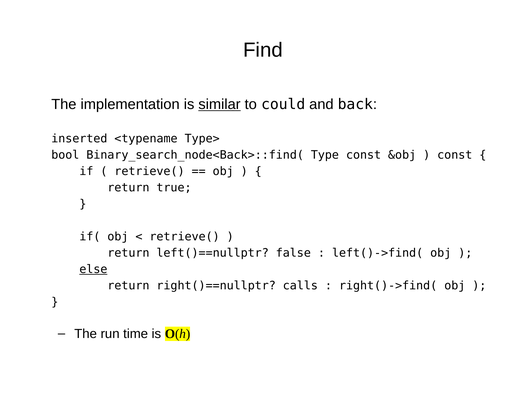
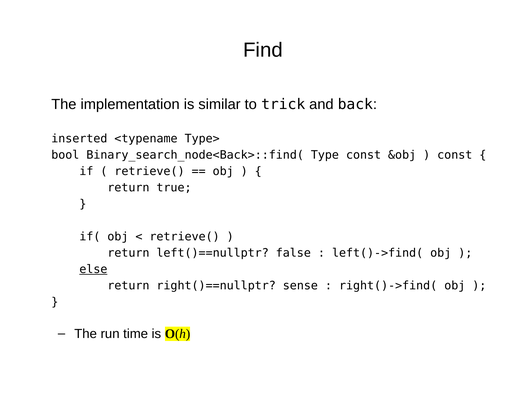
similar underline: present -> none
could: could -> trick
calls: calls -> sense
